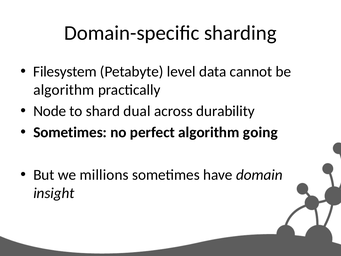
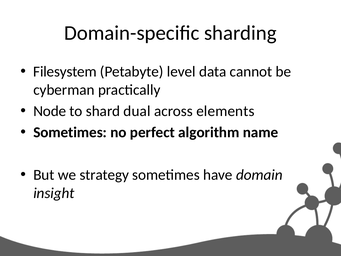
algorithm at (64, 90): algorithm -> cyberman
durability: durability -> elements
going: going -> name
millions: millions -> strategy
